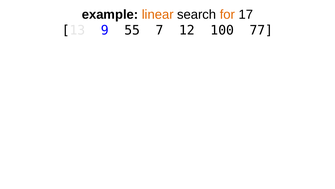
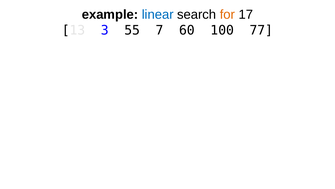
linear colour: orange -> blue
9: 9 -> 3
12: 12 -> 60
